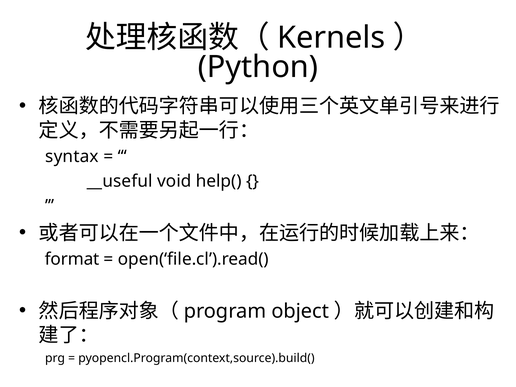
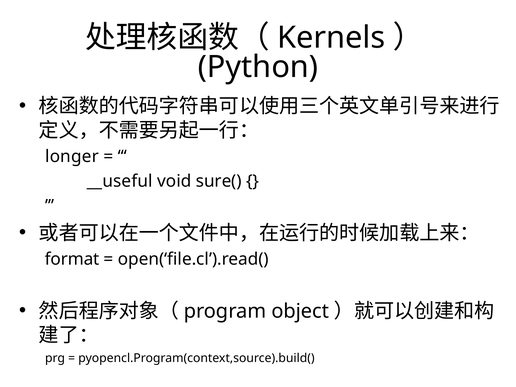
syntax: syntax -> longer
help(: help( -> sure(
